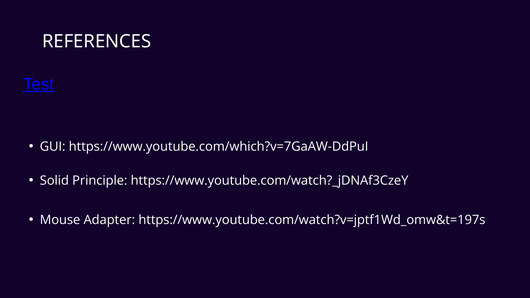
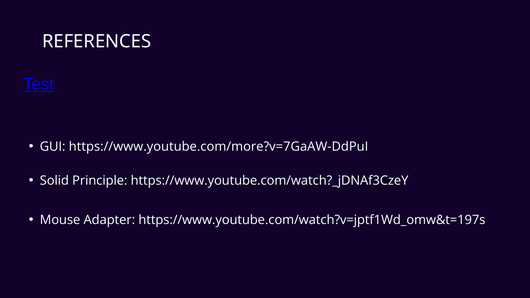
https://www.youtube.com/which?v=7GaAW-DdPuI: https://www.youtube.com/which?v=7GaAW-DdPuI -> https://www.youtube.com/more?v=7GaAW-DdPuI
